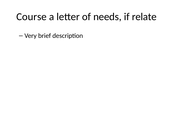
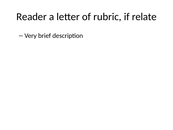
Course: Course -> Reader
needs: needs -> rubric
